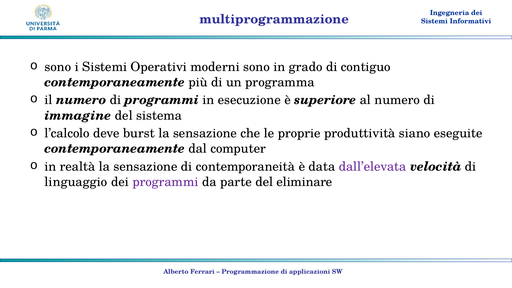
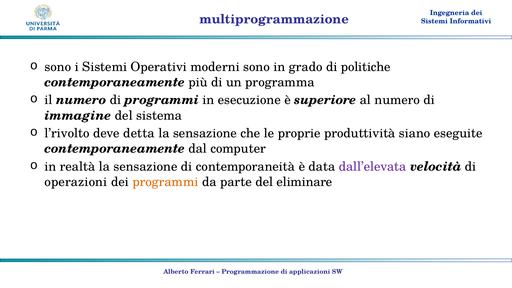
contiguo: contiguo -> politiche
l’calcolo: l’calcolo -> l’rivolto
burst: burst -> detta
linguaggio: linguaggio -> operazioni
programmi at (165, 182) colour: purple -> orange
